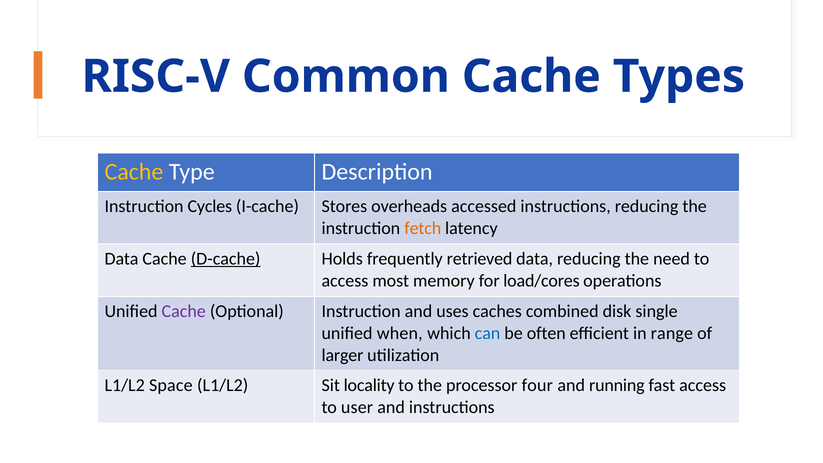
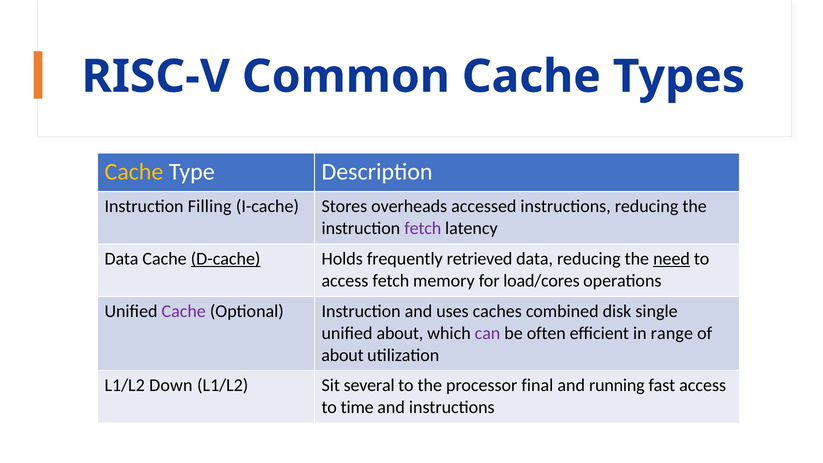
Cycles: Cycles -> Filling
fetch at (423, 228) colour: orange -> purple
need underline: none -> present
access most: most -> fetch
unified when: when -> about
can colour: blue -> purple
larger at (342, 355): larger -> about
Space: Space -> Down
locality: locality -> several
four: four -> final
user: user -> time
